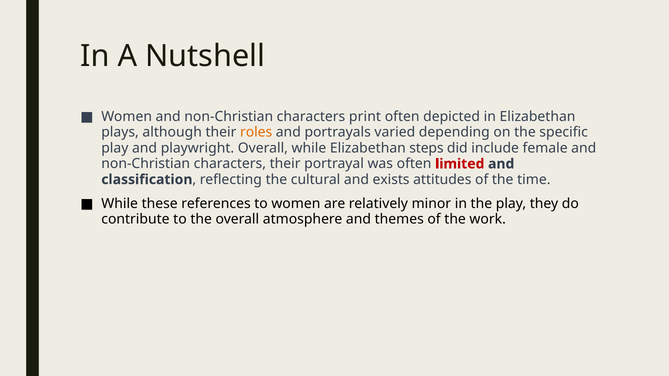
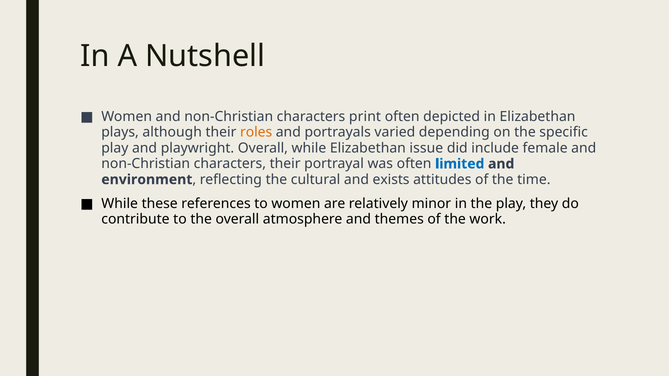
steps: steps -> issue
limited colour: red -> blue
classification: classification -> environment
